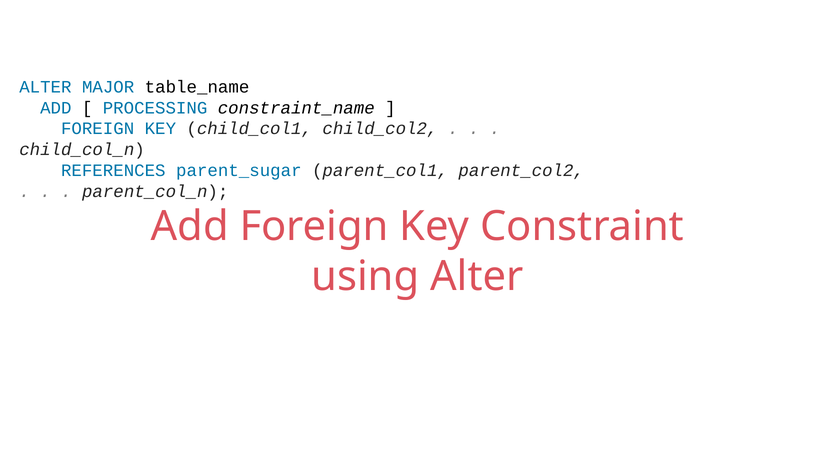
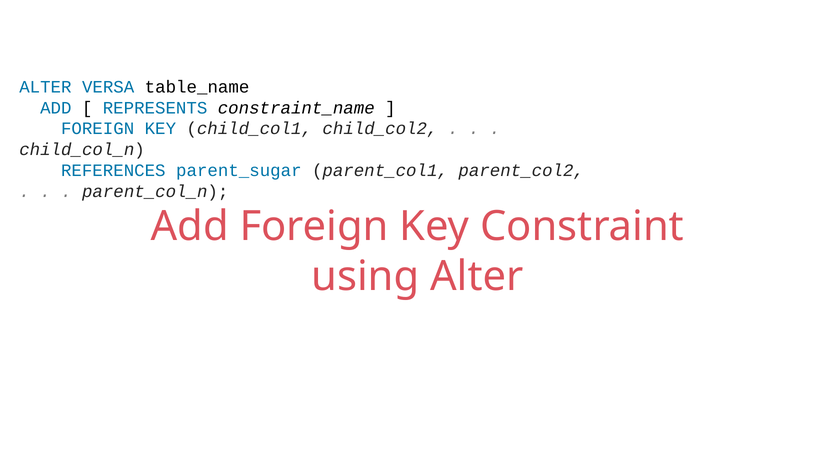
MAJOR: MAJOR -> VERSA
PROCESSING: PROCESSING -> REPRESENTS
